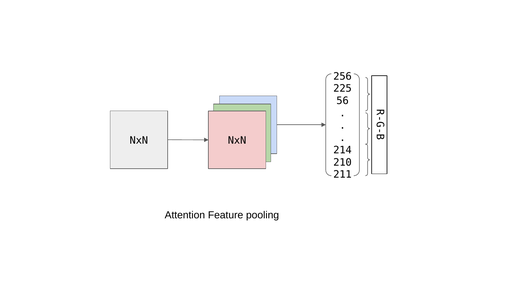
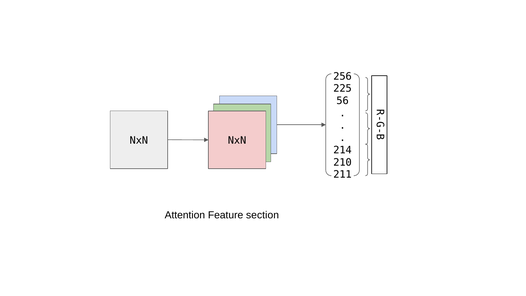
pooling: pooling -> section
